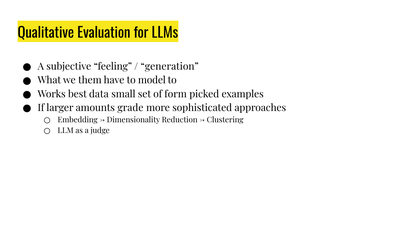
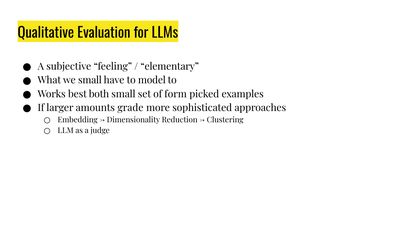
generation: generation -> elementary
we them: them -> small
data: data -> both
